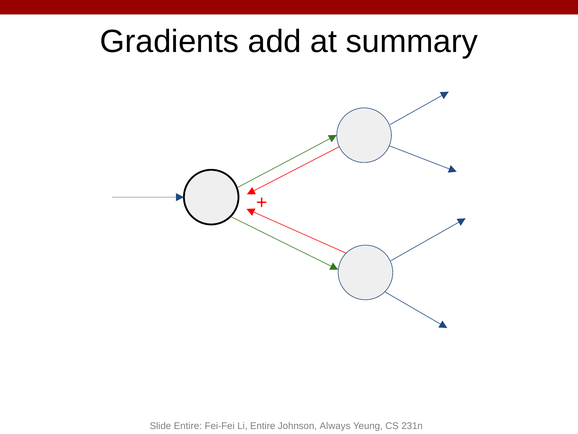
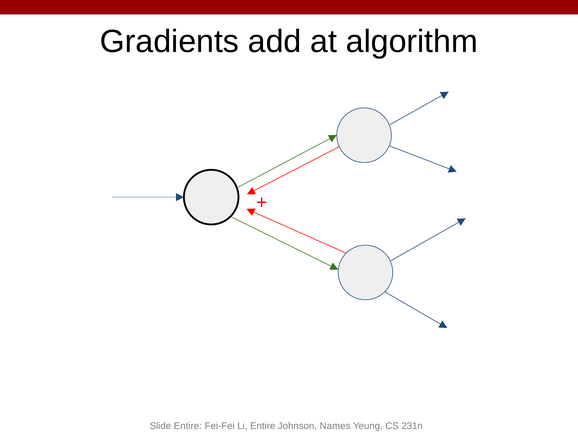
summary: summary -> algorithm
Always: Always -> Names
